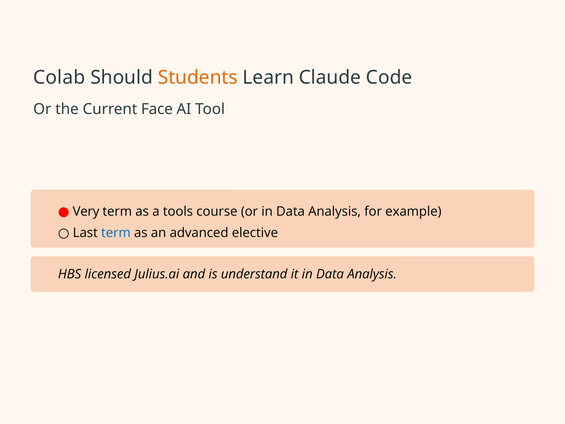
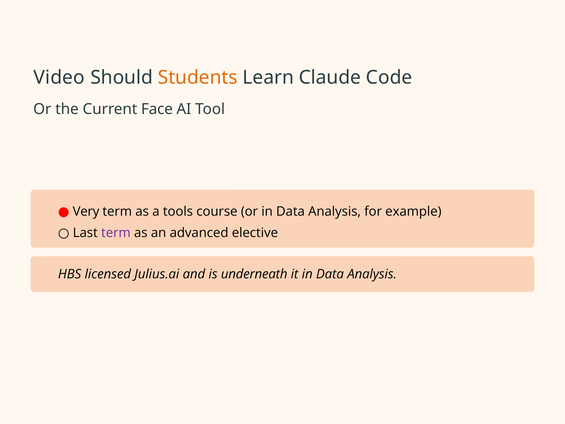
Colab: Colab -> Video
term at (116, 233) colour: blue -> purple
understand: understand -> underneath
